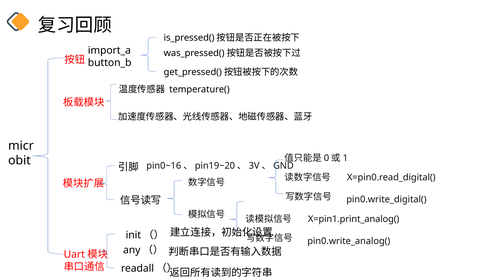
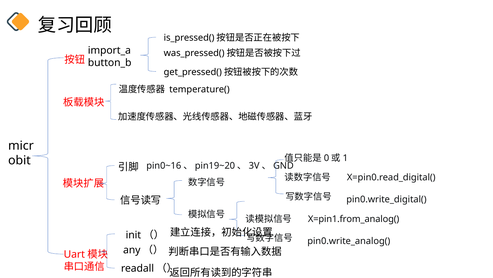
X=pin1.print_analog(: X=pin1.print_analog( -> X=pin1.from_analog(
